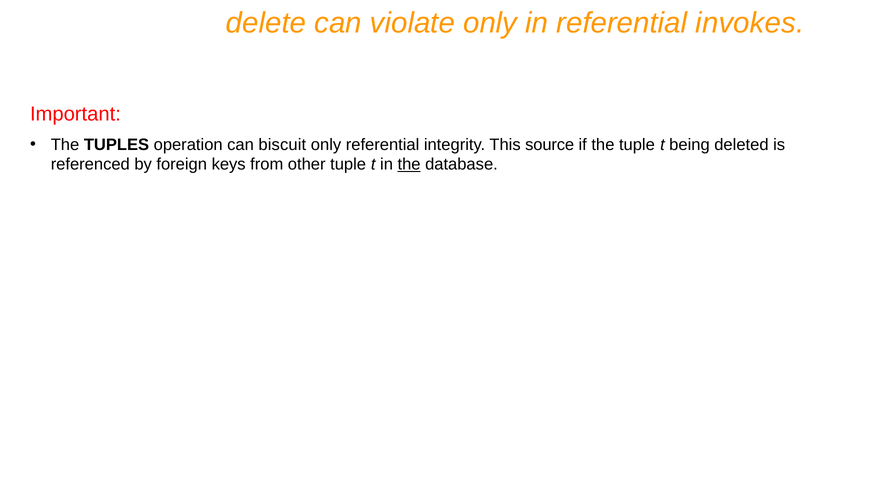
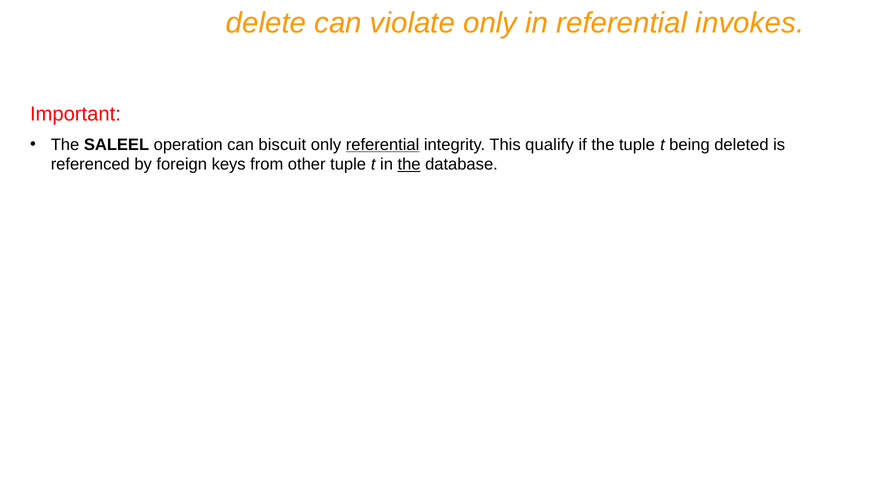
TUPLES: TUPLES -> SALEEL
referential at (383, 145) underline: none -> present
source: source -> qualify
